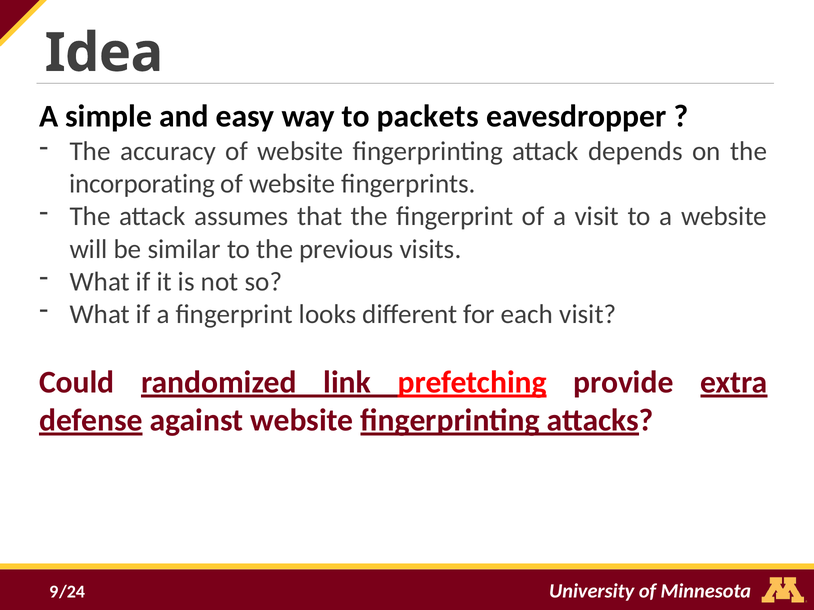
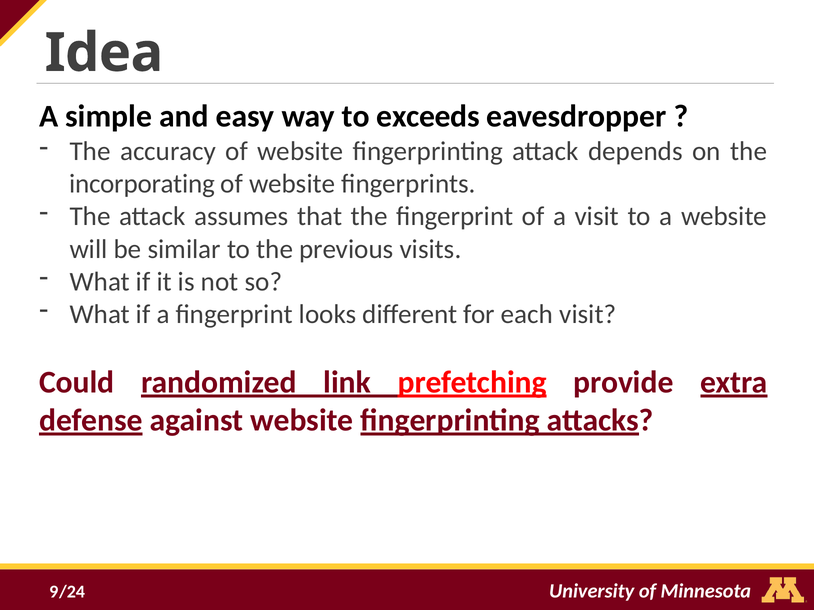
packets: packets -> exceeds
